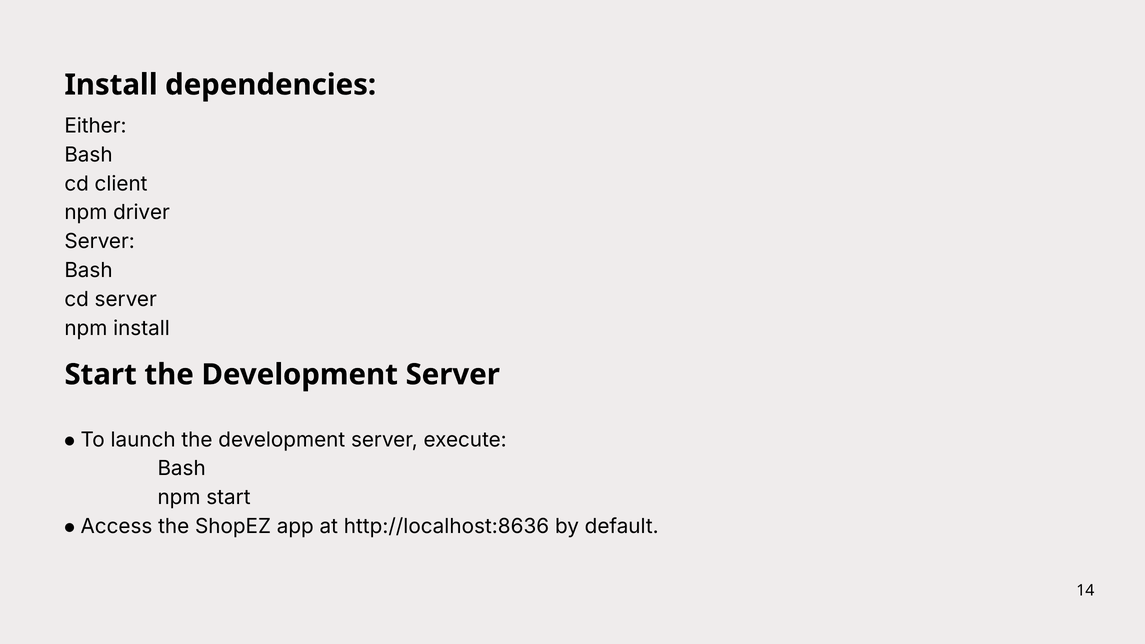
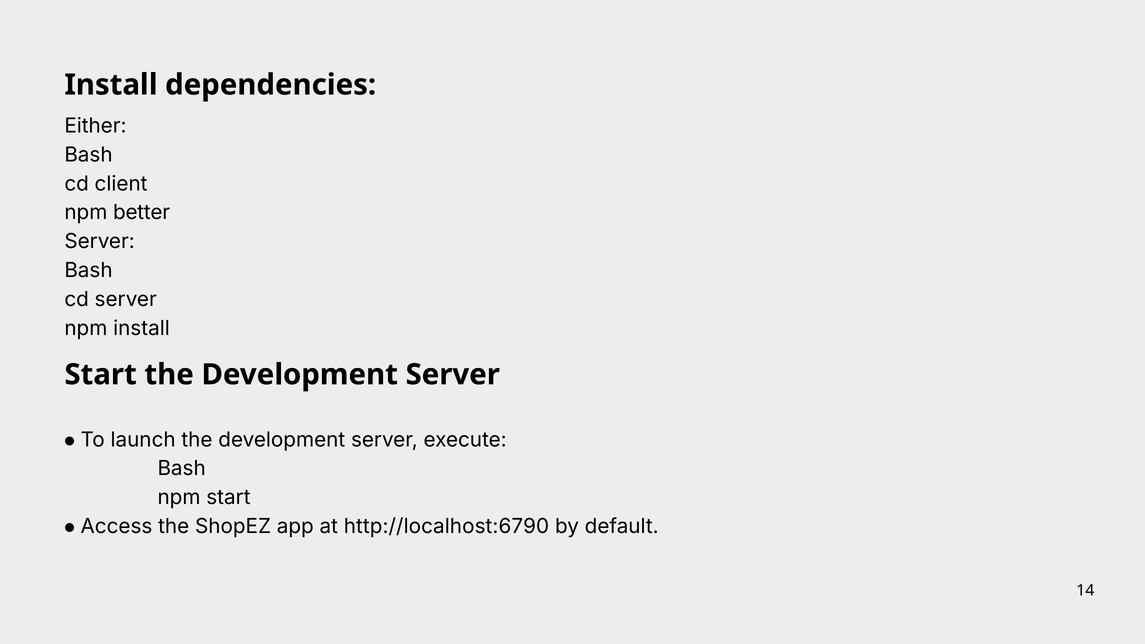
driver: driver -> better
http://localhost:8636: http://localhost:8636 -> http://localhost:6790
